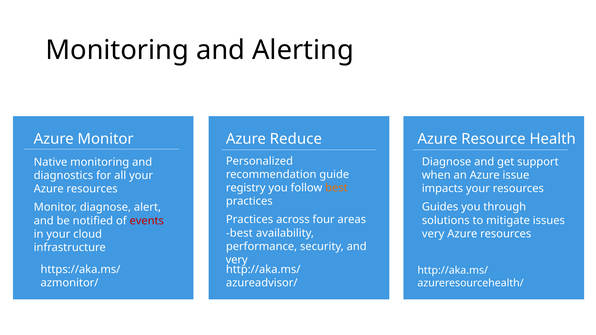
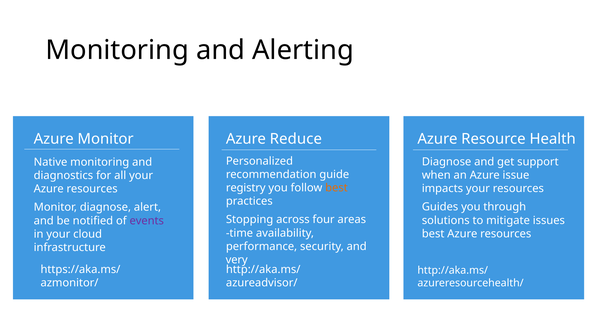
Practices at (250, 220): Practices -> Stopping
events colour: red -> purple
best at (239, 233): best -> time
very at (433, 234): very -> best
